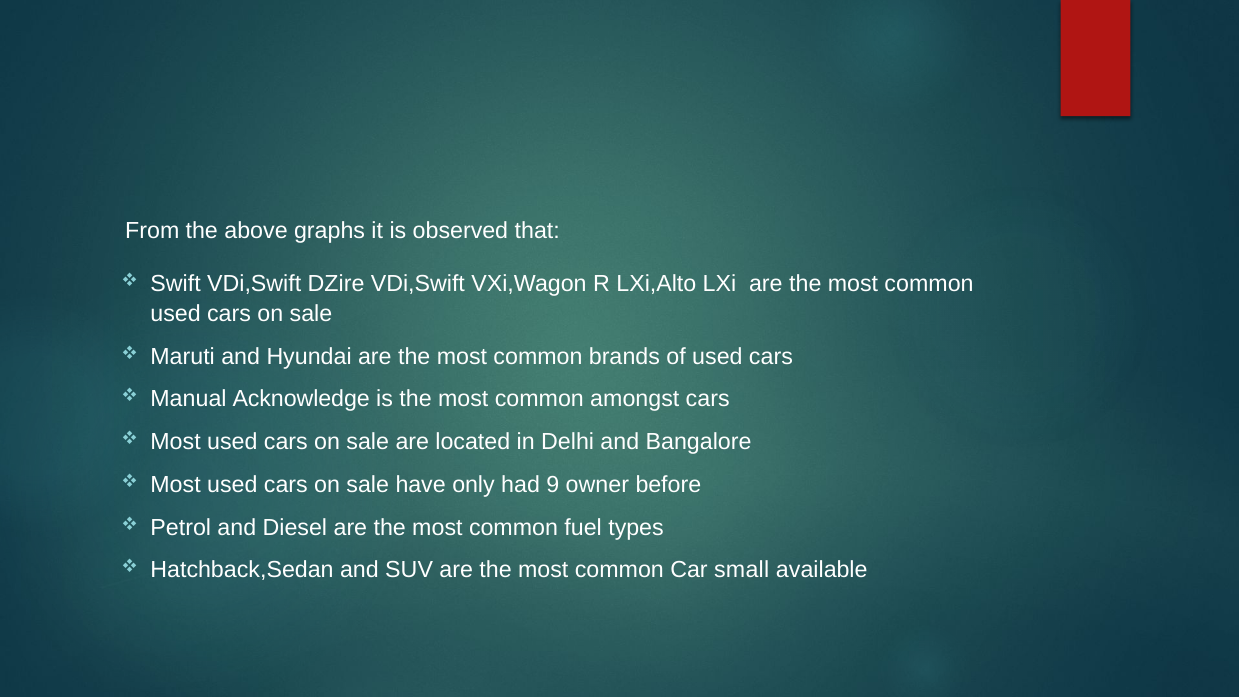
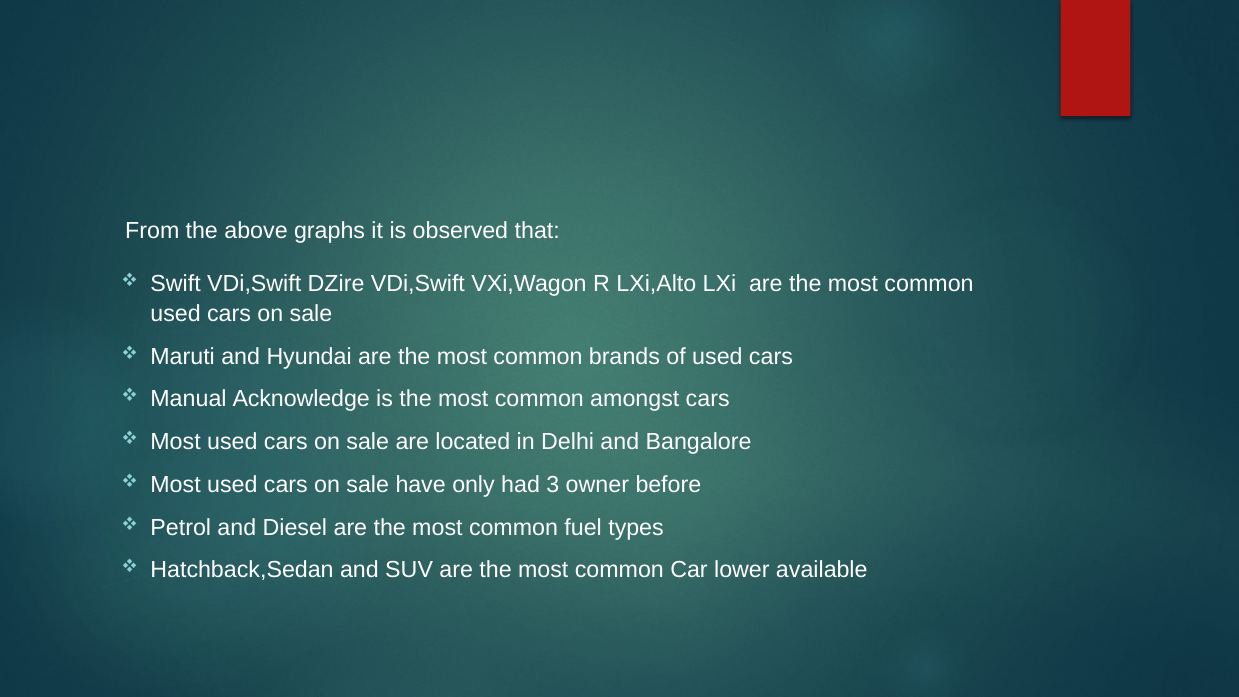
9: 9 -> 3
small: small -> lower
